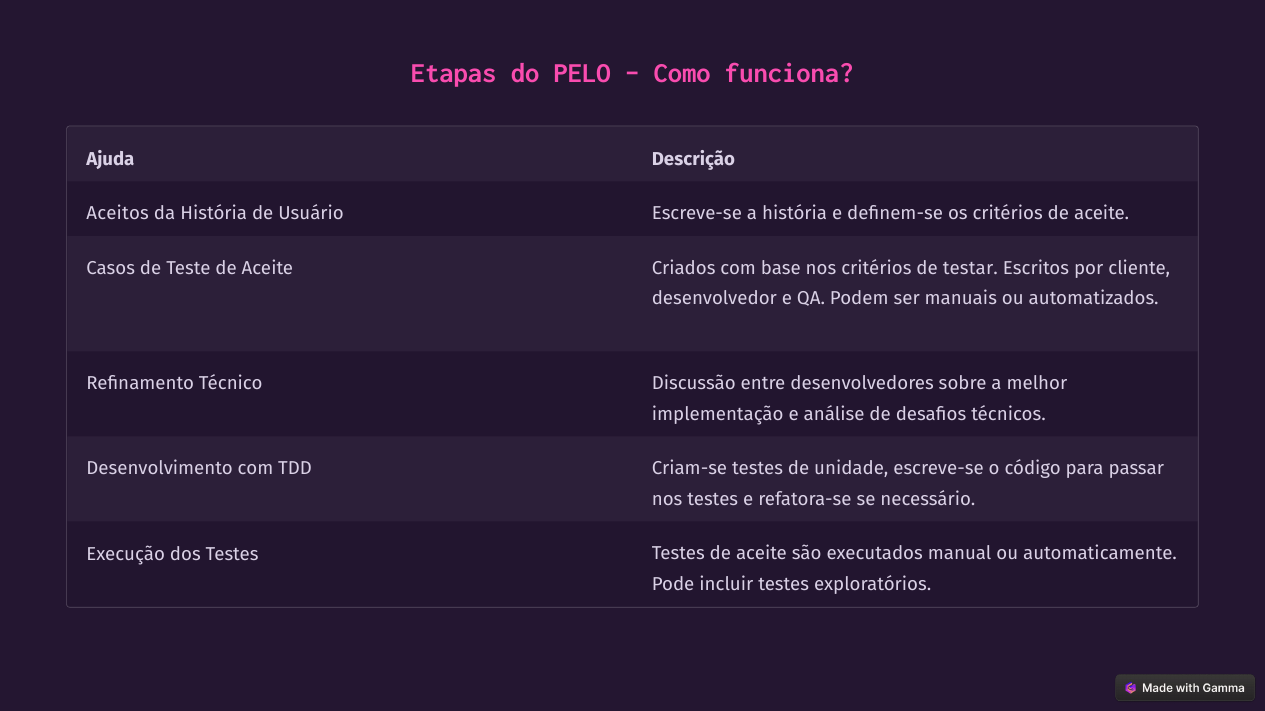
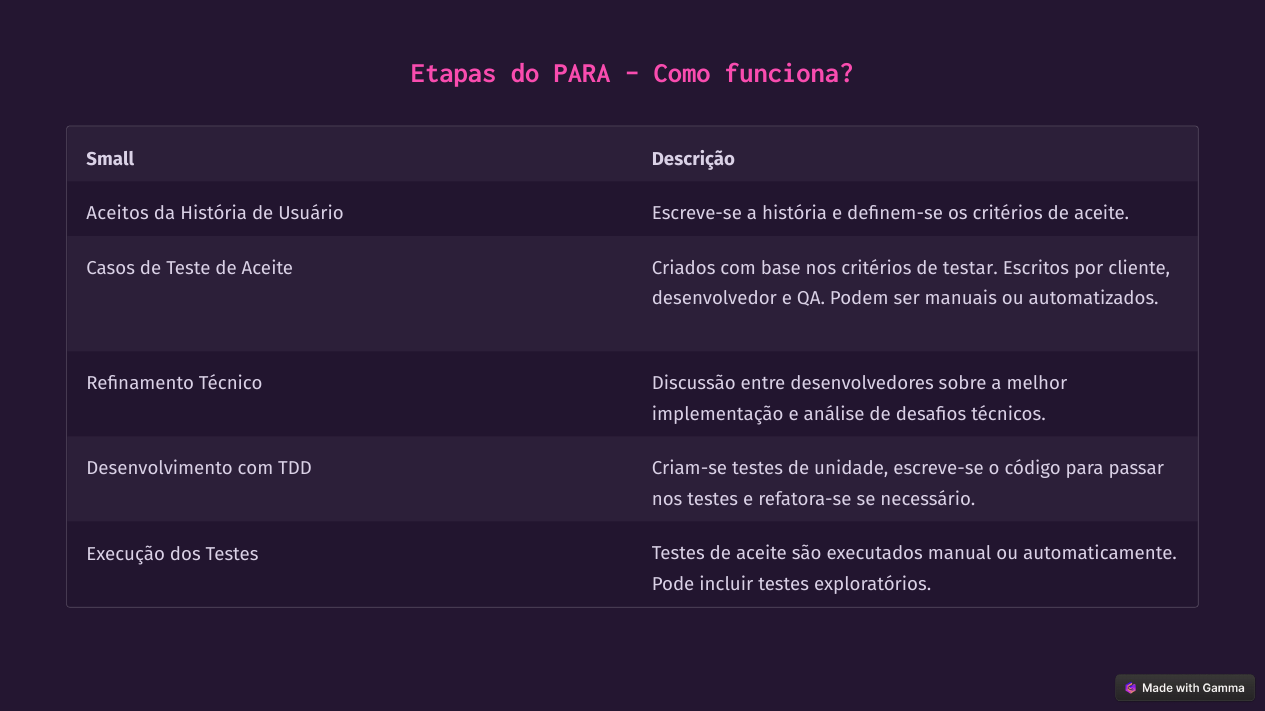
do PELO: PELO -> PARA
Ajuda: Ajuda -> Small
